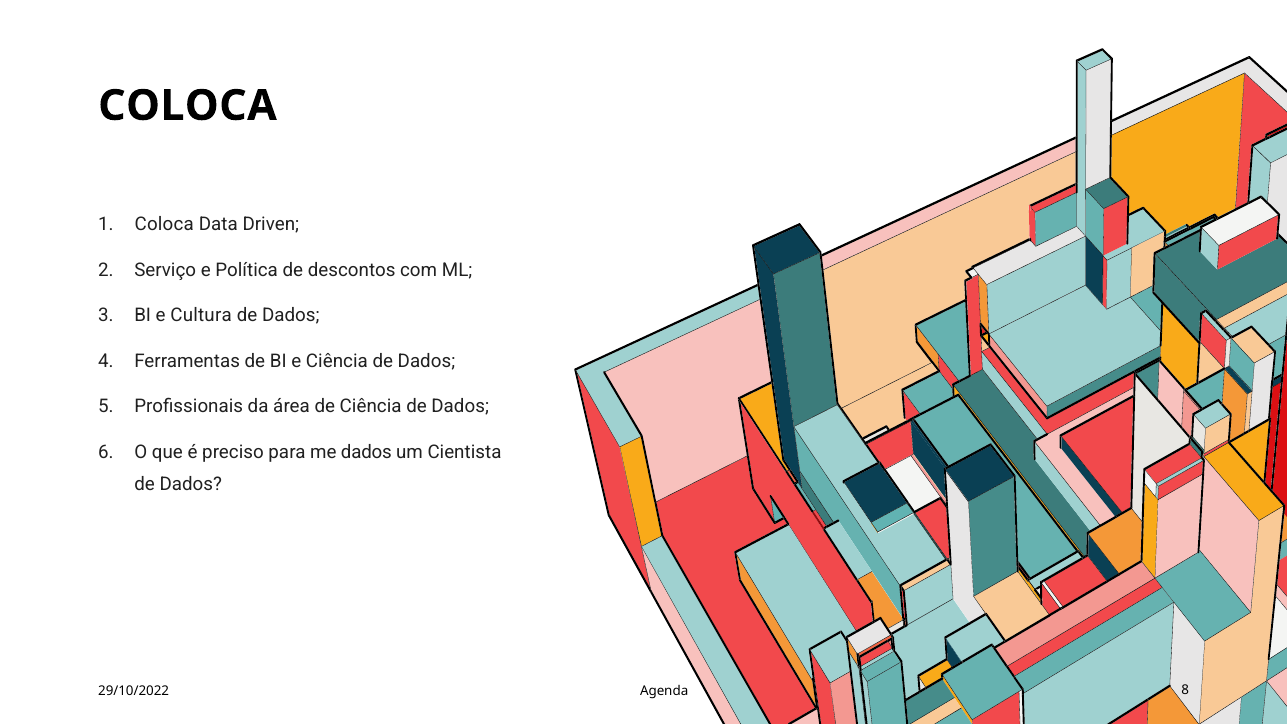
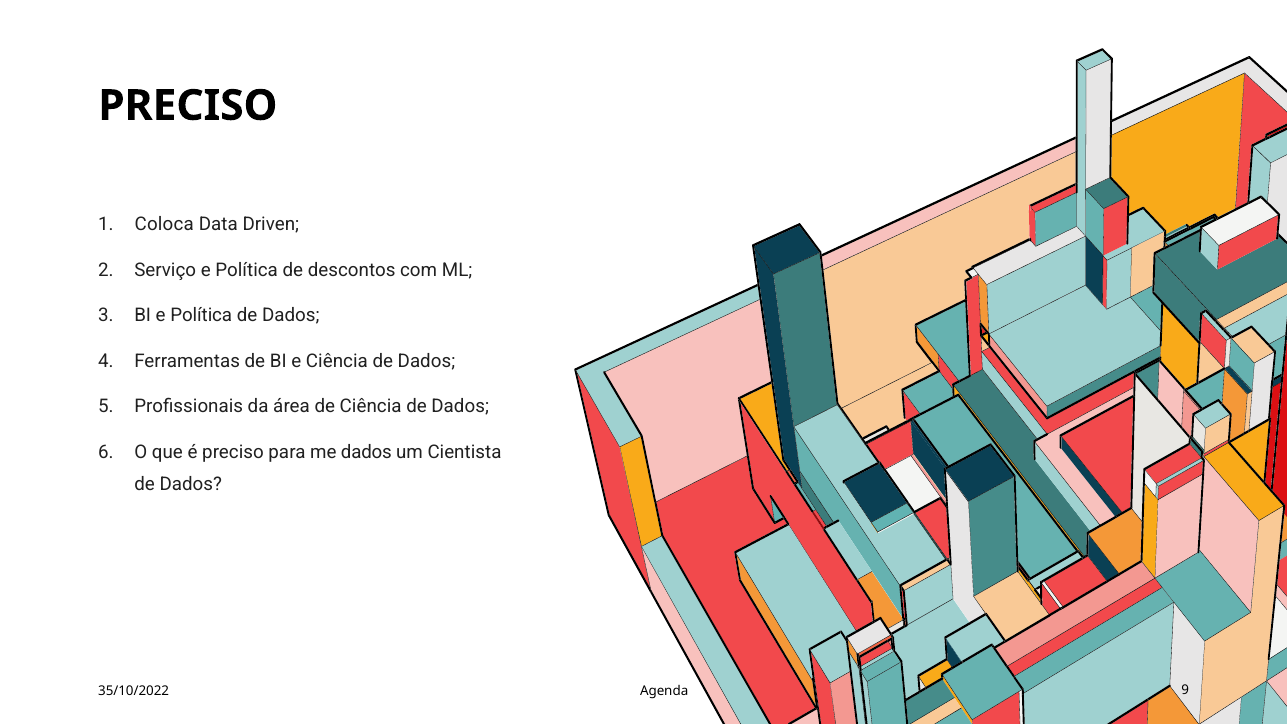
COLOCA at (187, 106): COLOCA -> PRECISO
BI e Cultura: Cultura -> Política
29/10/2022: 29/10/2022 -> 35/10/2022
8: 8 -> 9
